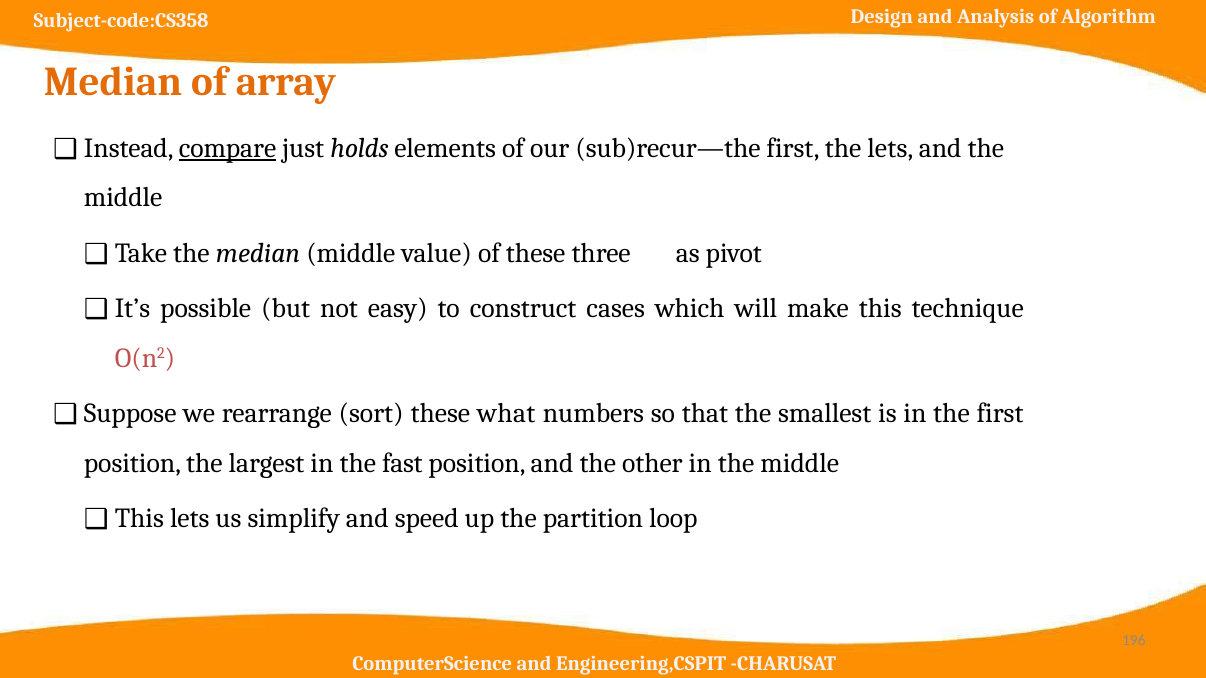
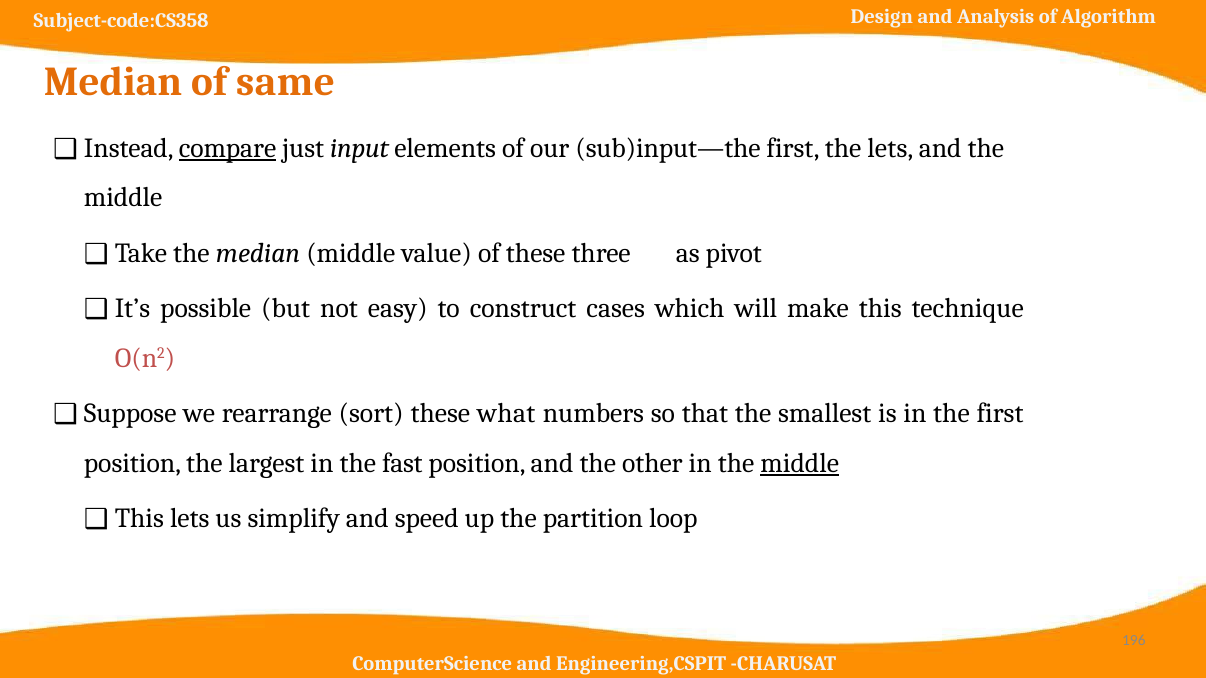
array: array -> same
holds: holds -> input
sub)recur—the: sub)recur—the -> sub)input—the
middle at (800, 463) underline: none -> present
